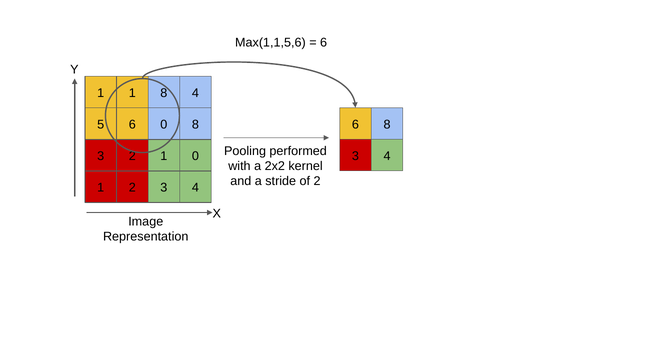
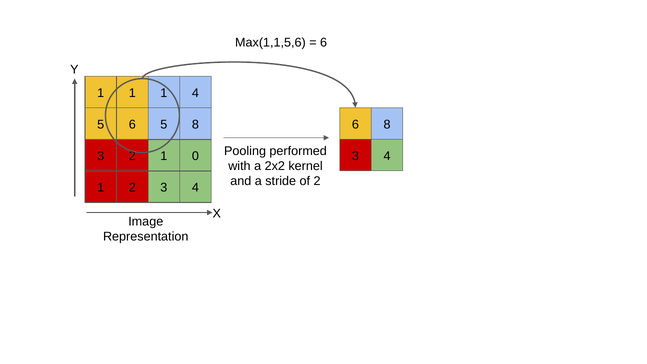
1 1 8: 8 -> 1
6 0: 0 -> 5
